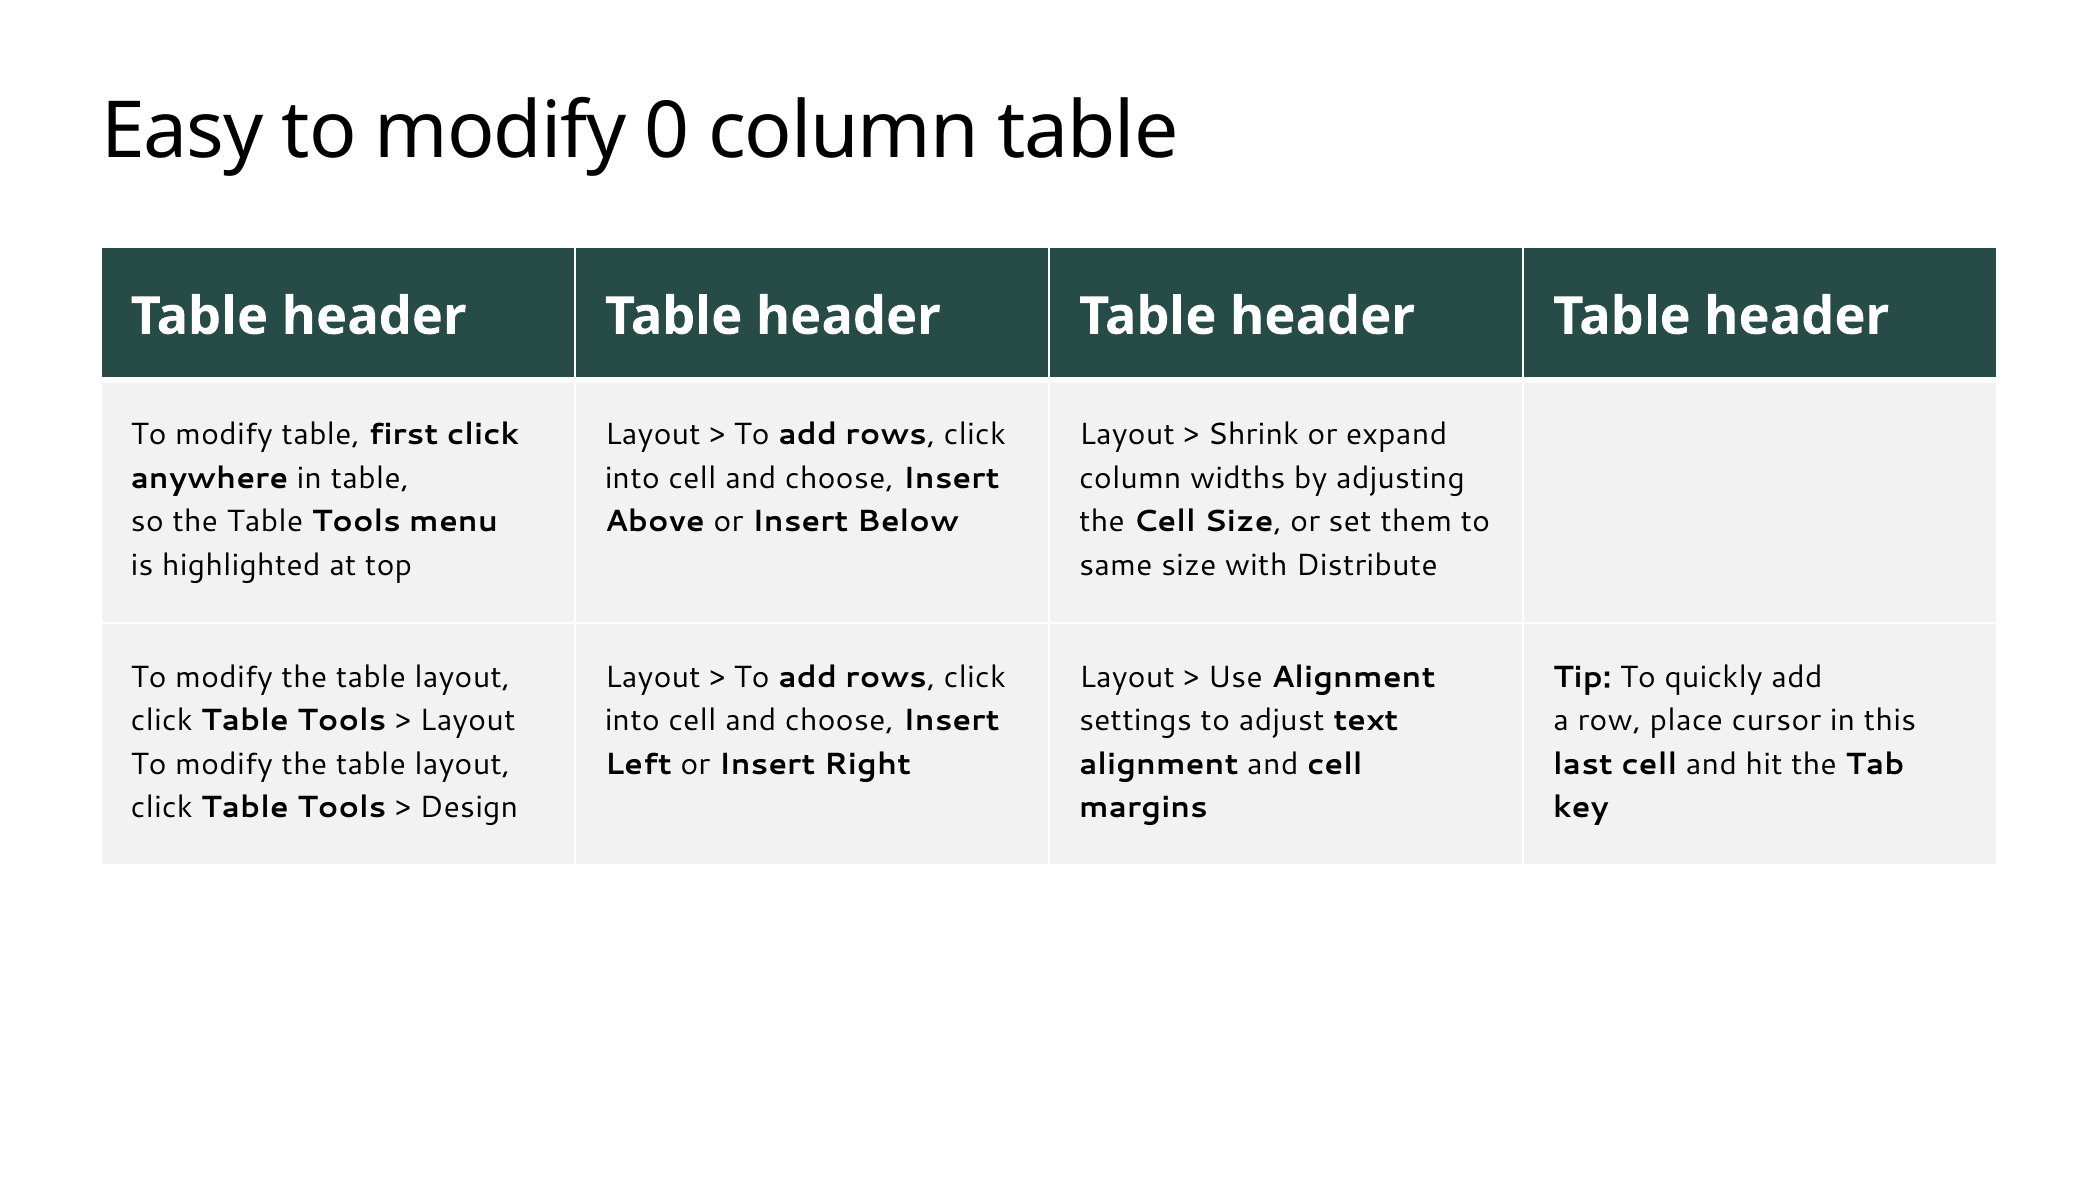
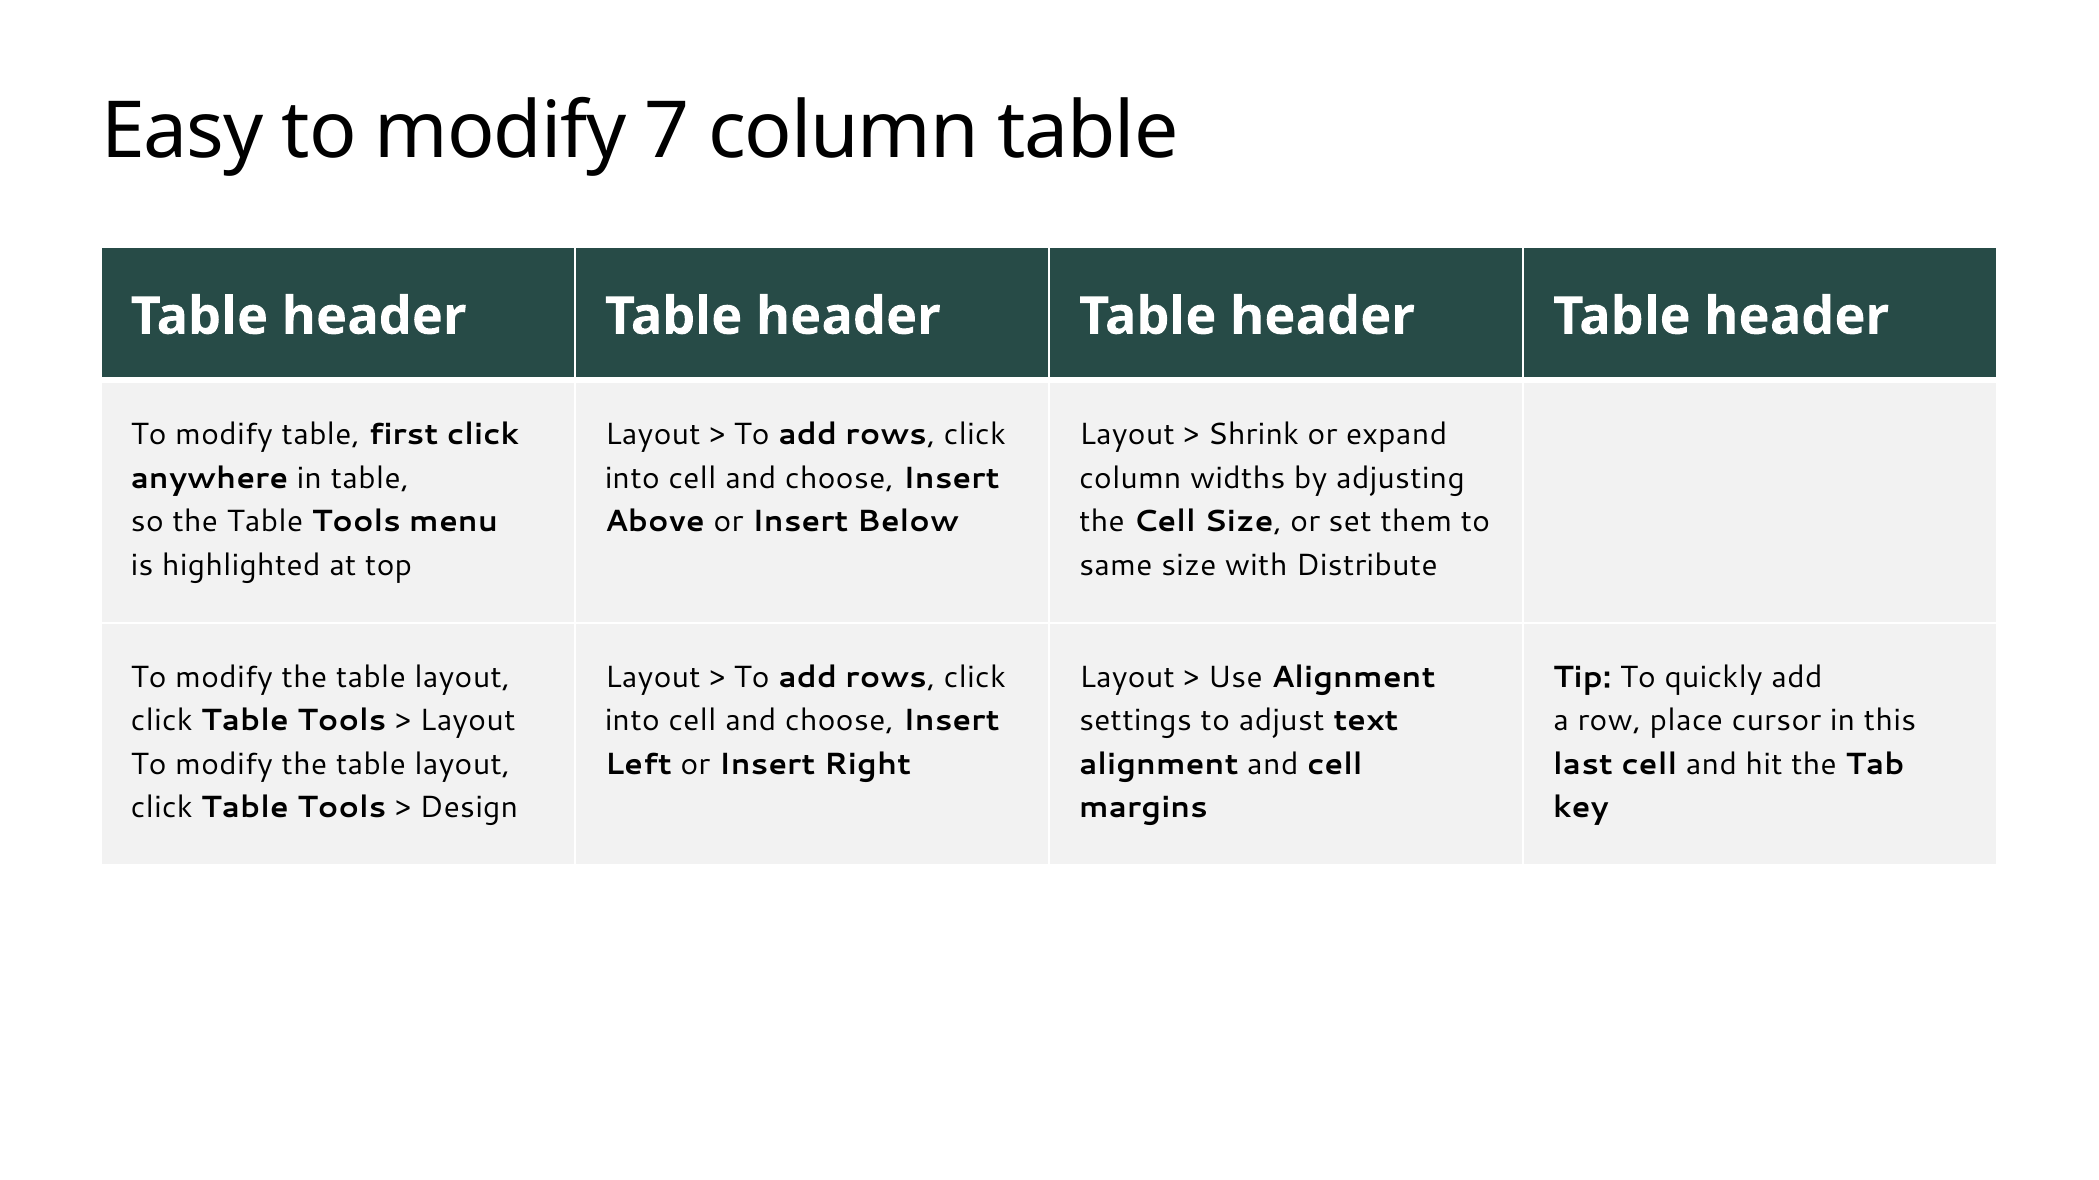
0: 0 -> 7
